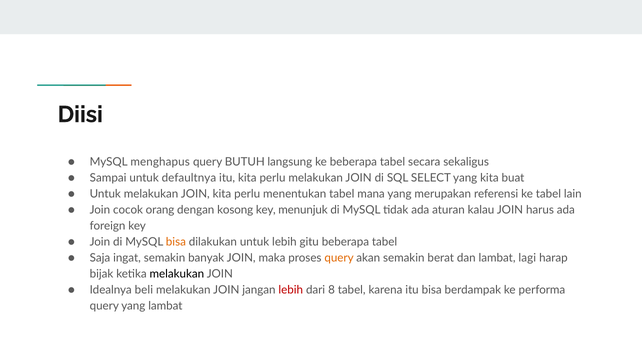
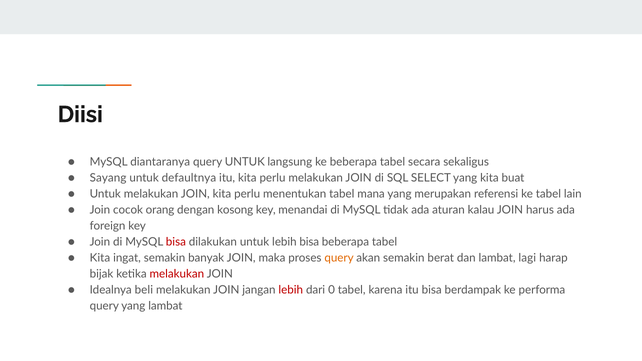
menghapus: menghapus -> diantaranya
query BUTUH: BUTUH -> UNTUK
Sampai: Sampai -> Sayang
menunjuk: menunjuk -> menandai
bisa at (176, 242) colour: orange -> red
lebih gitu: gitu -> bisa
Saja at (100, 258): Saja -> Kita
melakukan at (177, 274) colour: black -> red
8: 8 -> 0
